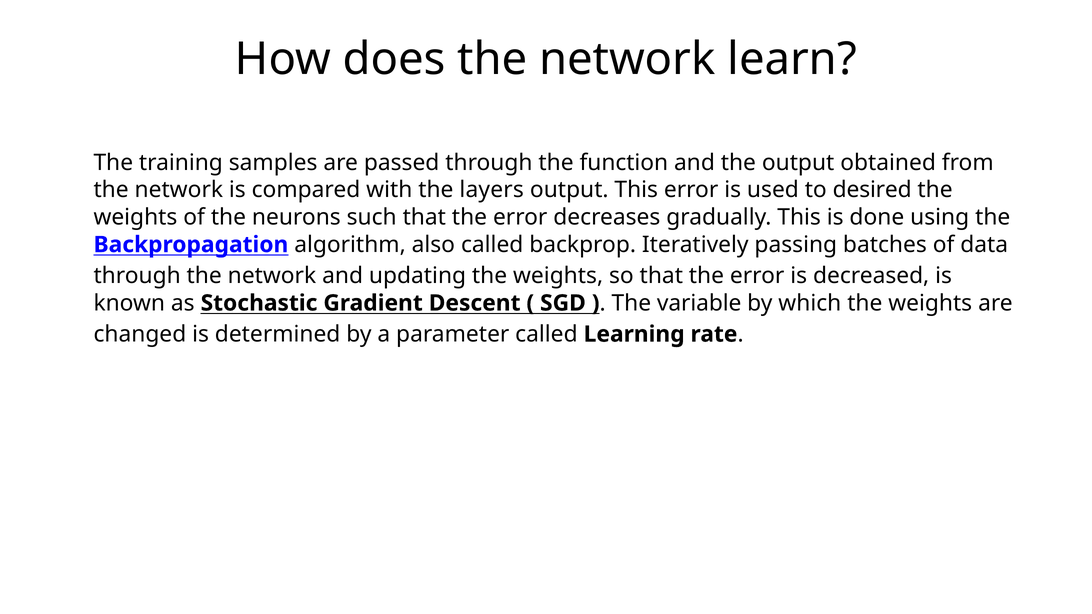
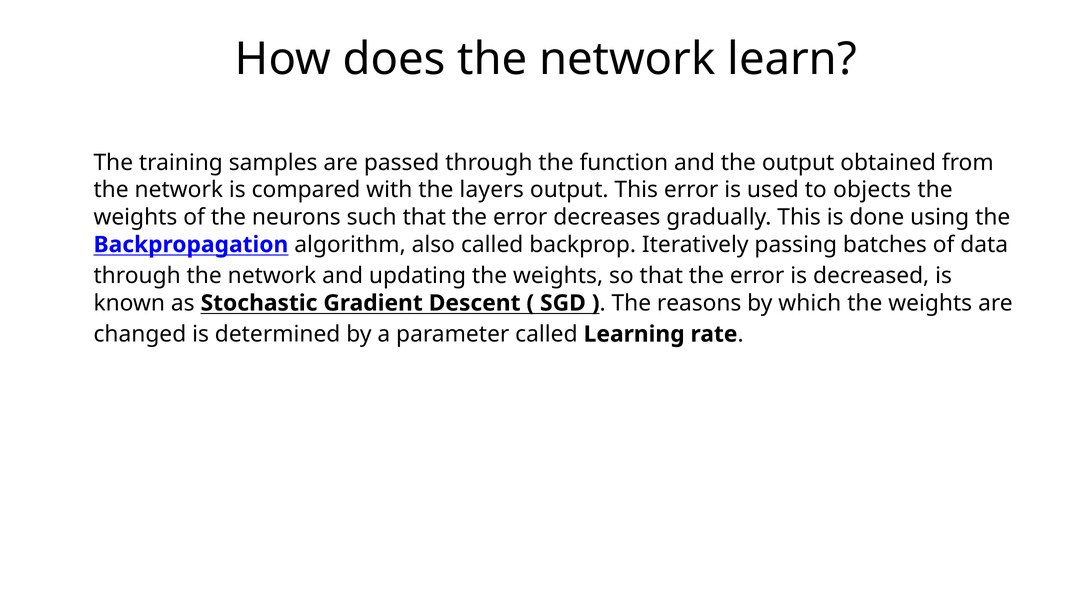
desired: desired -> objects
variable: variable -> reasons
